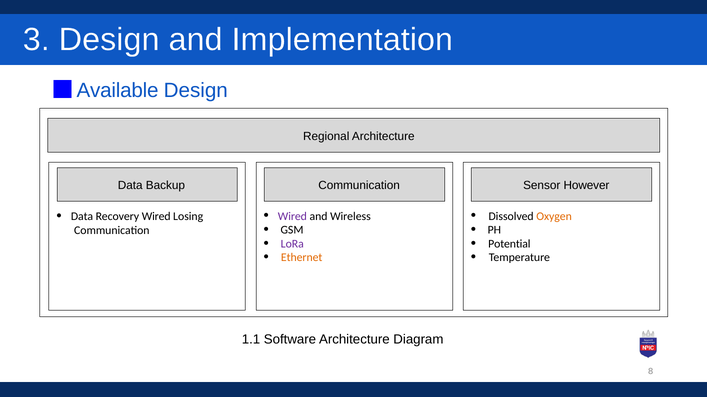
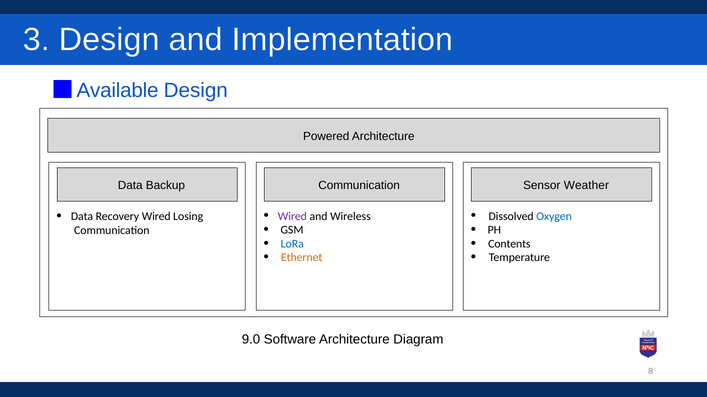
Regional: Regional -> Powered
However: However -> Weather
Oxygen colour: orange -> blue
LoRa colour: purple -> blue
Potential: Potential -> Contents
1.1: 1.1 -> 9.0
